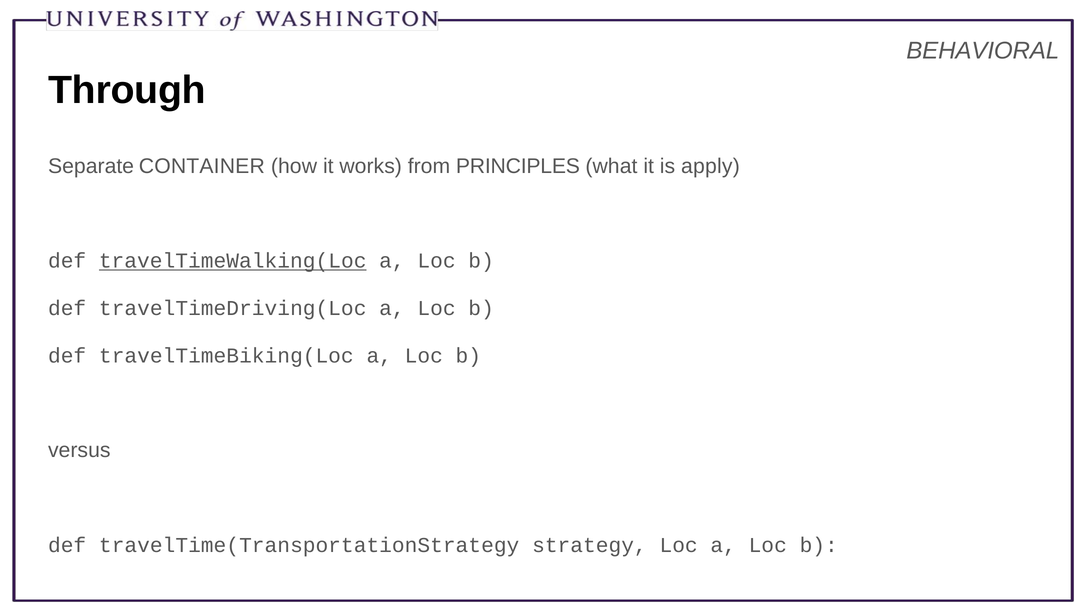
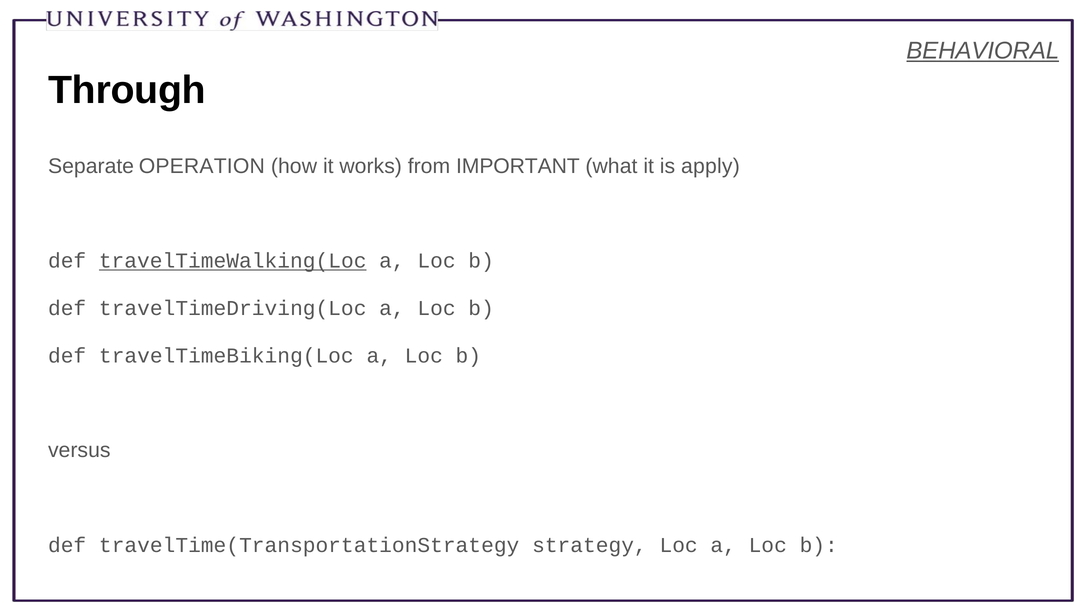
BEHAVIORAL underline: none -> present
CONTAINER: CONTAINER -> OPERATION
PRINCIPLES: PRINCIPLES -> IMPORTANT
